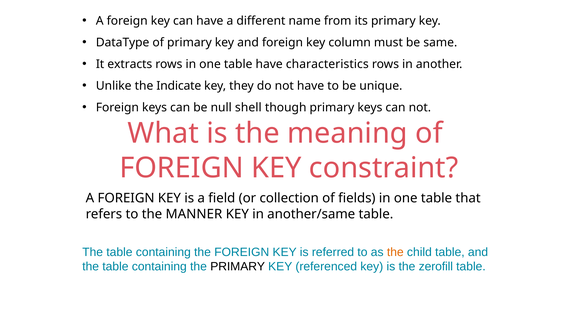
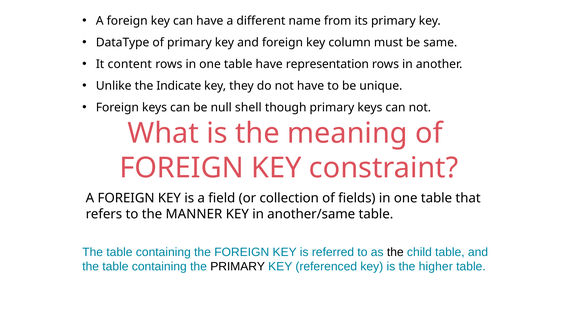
extracts: extracts -> content
characteristics: characteristics -> representation
the at (395, 252) colour: orange -> black
zerofill: zerofill -> higher
